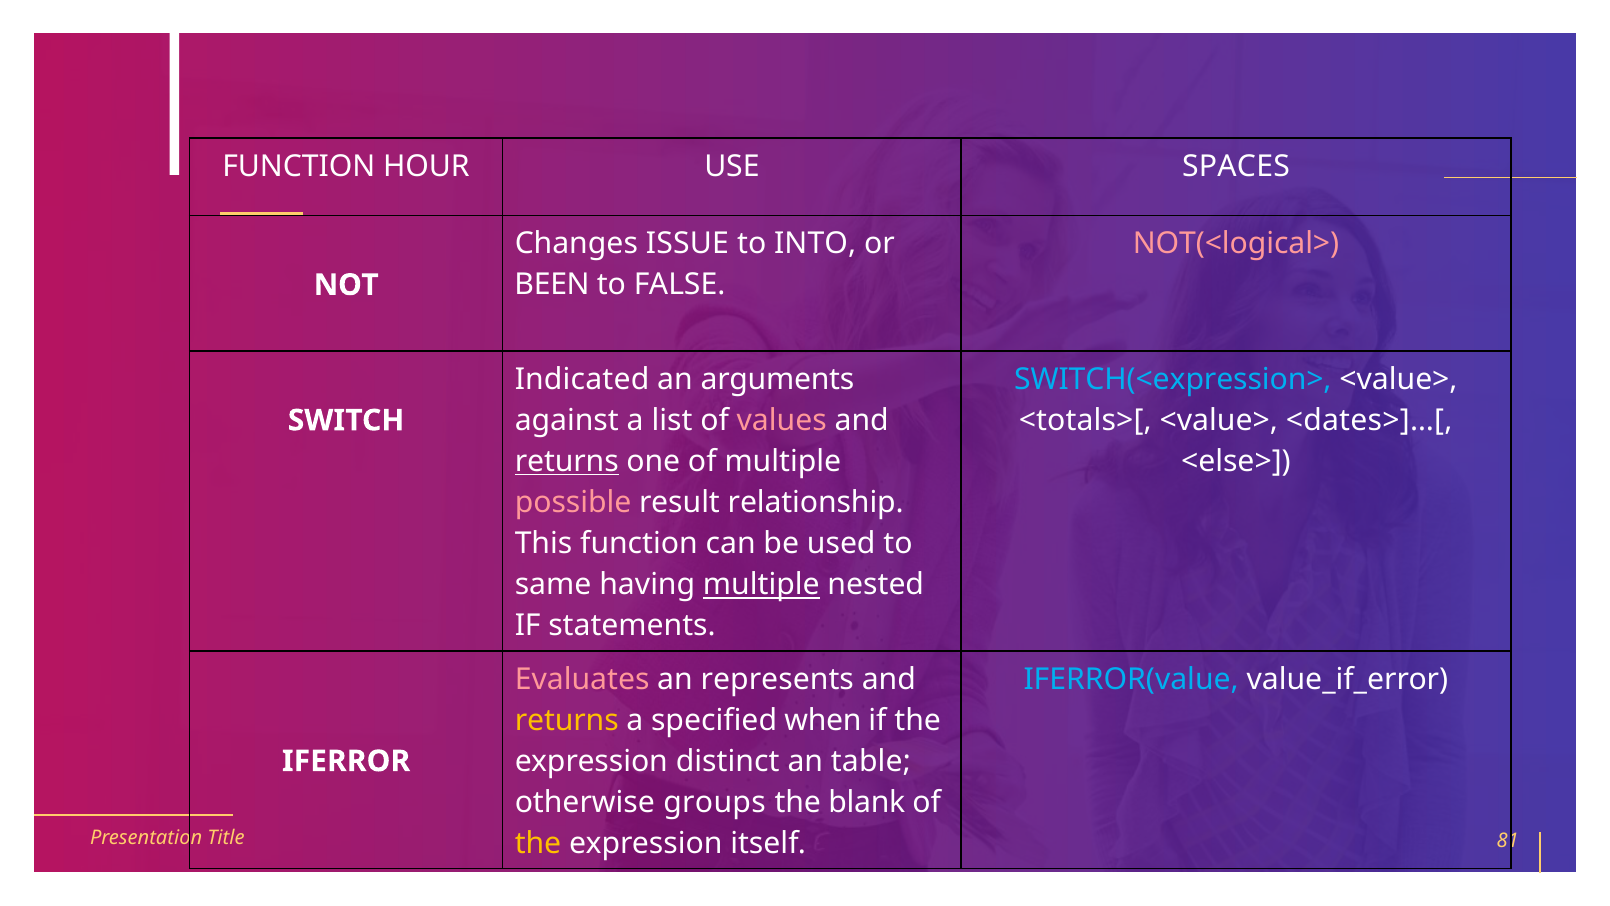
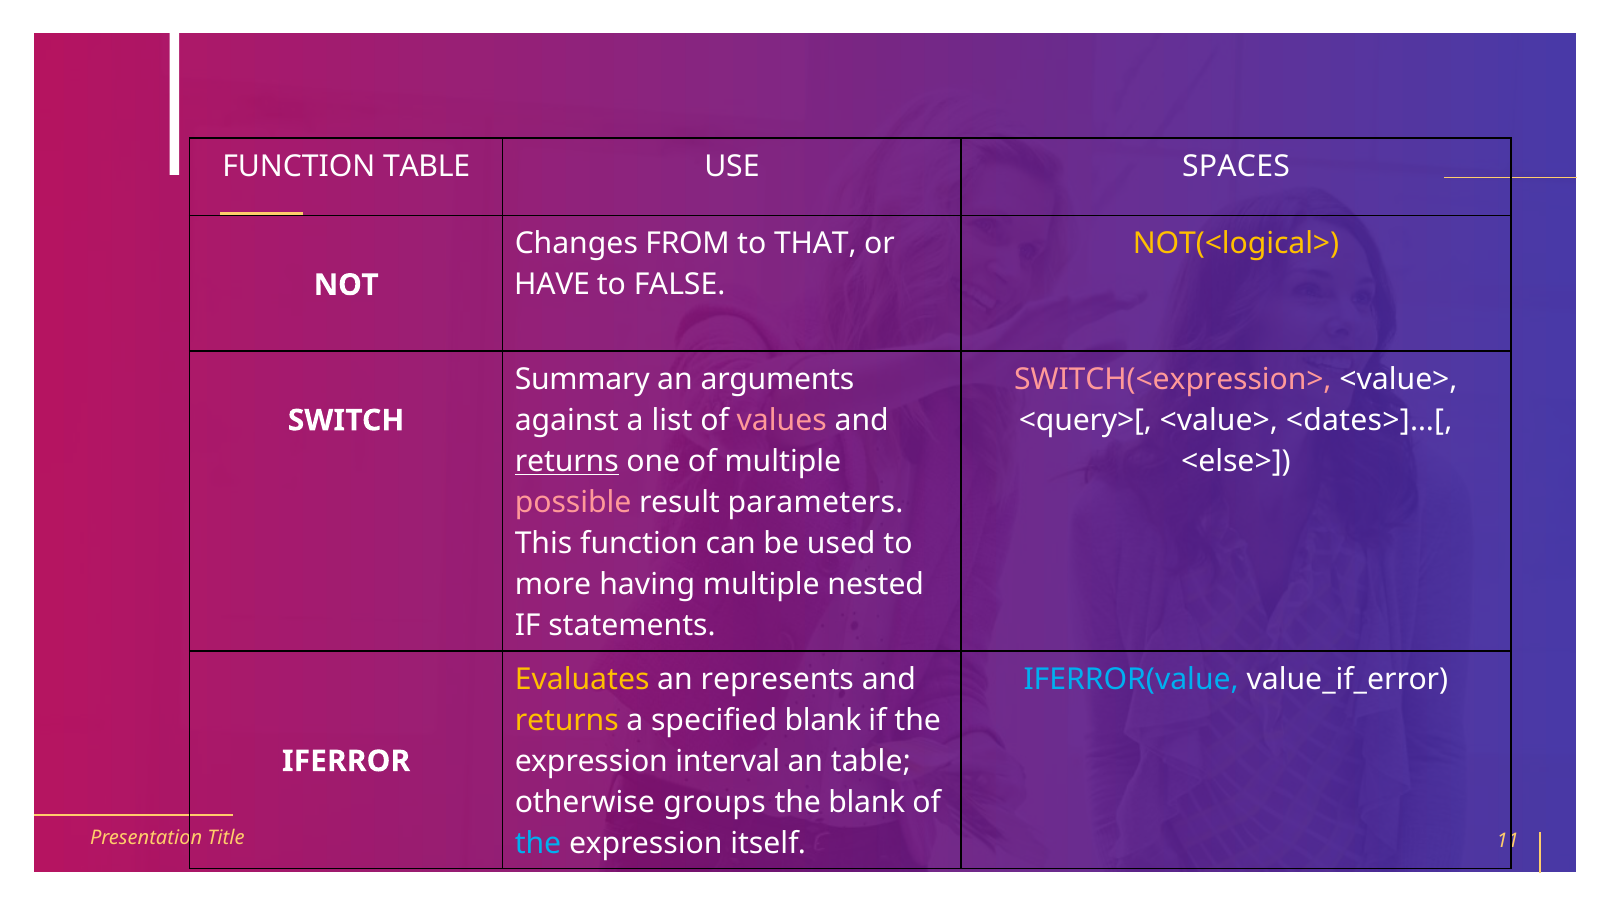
FUNCTION HOUR: HOUR -> TABLE
ISSUE: ISSUE -> FROM
INTO: INTO -> THAT
NOT(<logical> colour: pink -> yellow
BEEN: BEEN -> HAVE
Indicated: Indicated -> Summary
SWITCH(<expression> colour: light blue -> pink
<totals>[: <totals>[ -> <query>[
relationship: relationship -> parameters
same: same -> more
multiple at (761, 585) underline: present -> none
Evaluates colour: pink -> yellow
specified when: when -> blank
distinct: distinct -> interval
81: 81 -> 11
the at (538, 843) colour: yellow -> light blue
